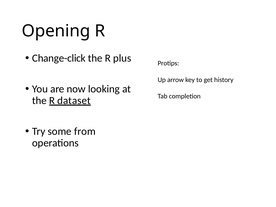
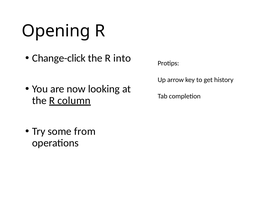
plus: plus -> into
dataset: dataset -> column
